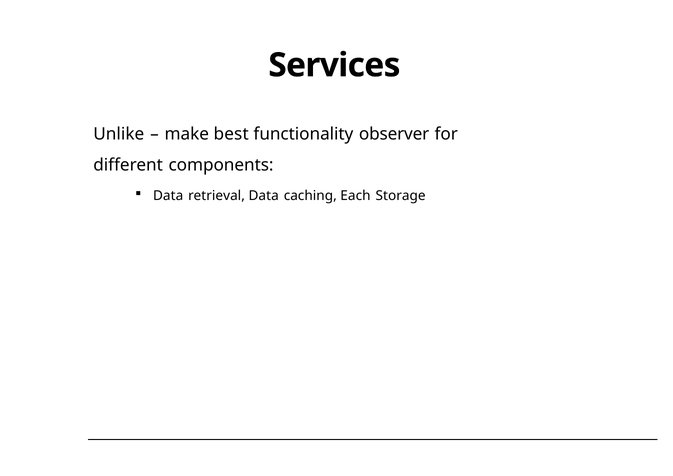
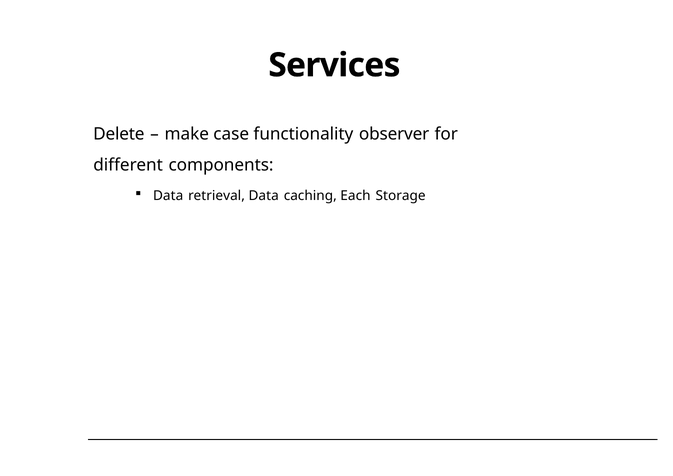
Unlike: Unlike -> Delete
best: best -> case
